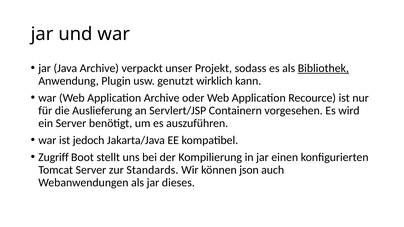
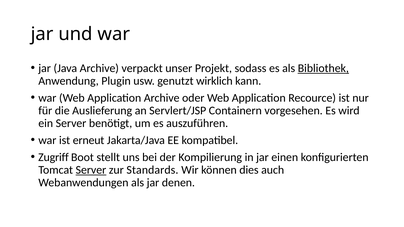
jedoch: jedoch -> erneut
Server at (91, 170) underline: none -> present
json: json -> dies
dieses: dieses -> denen
